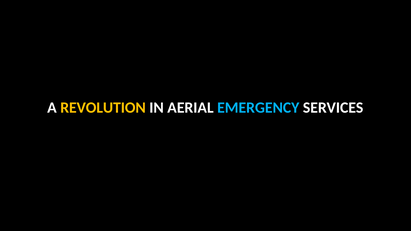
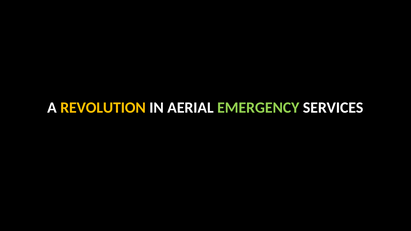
EMERGENCY colour: light blue -> light green
